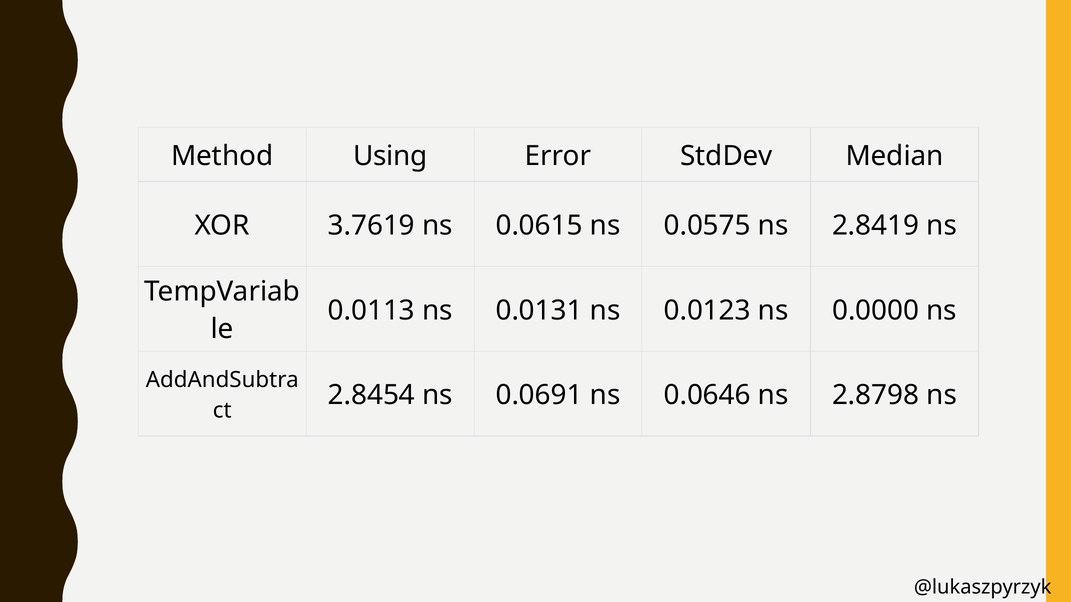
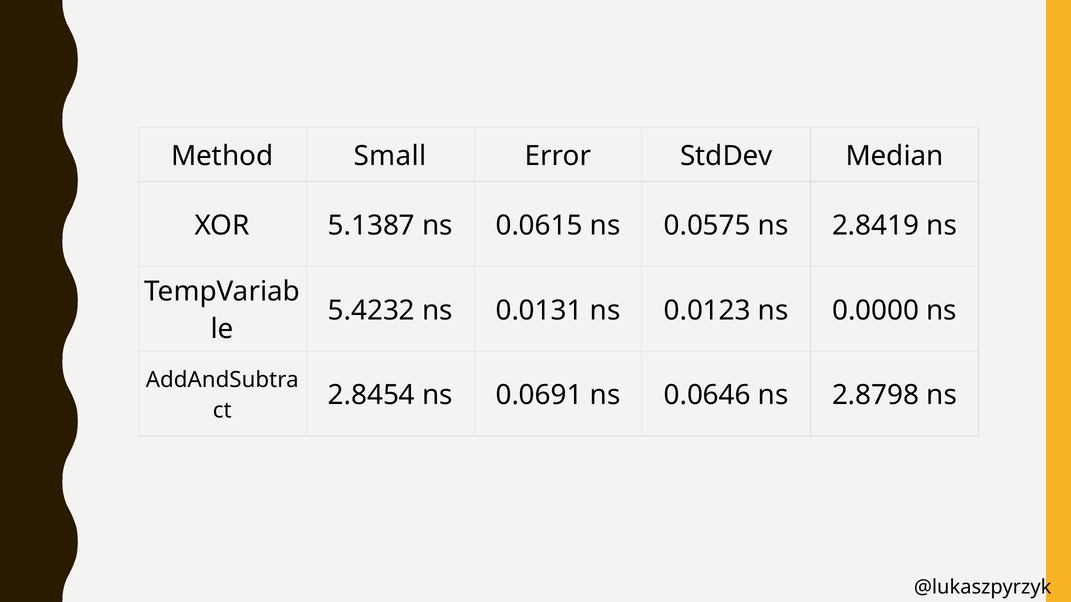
Using: Using -> Small
3.7619: 3.7619 -> 5.1387
0.0113: 0.0113 -> 5.4232
